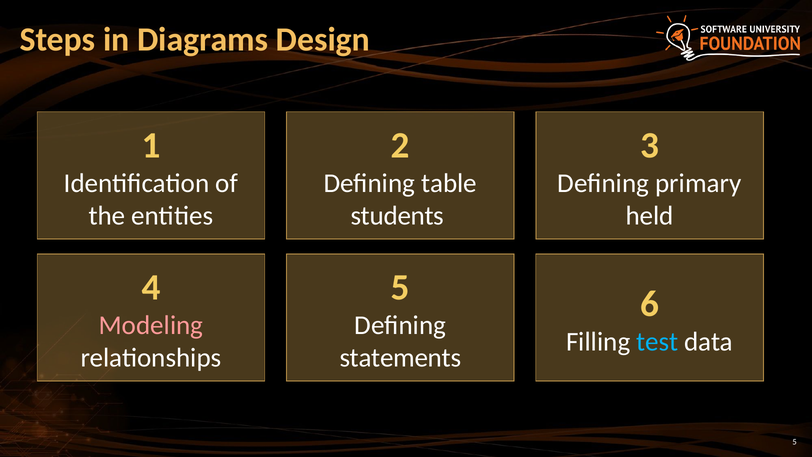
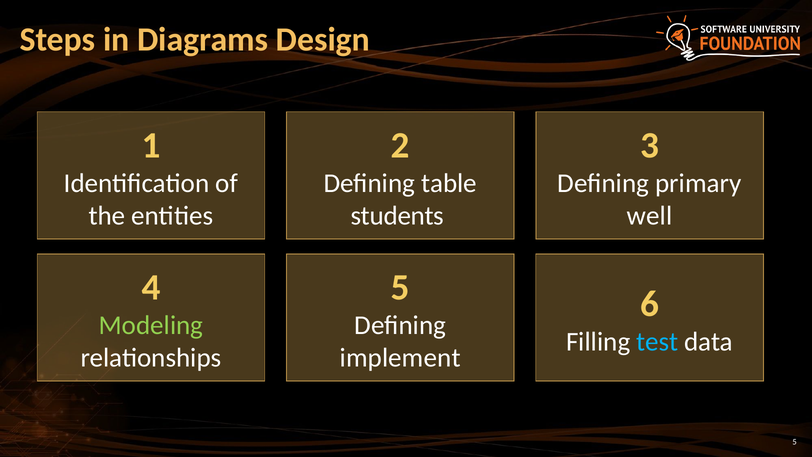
held: held -> well
Modeling colour: pink -> light green
statements: statements -> implement
